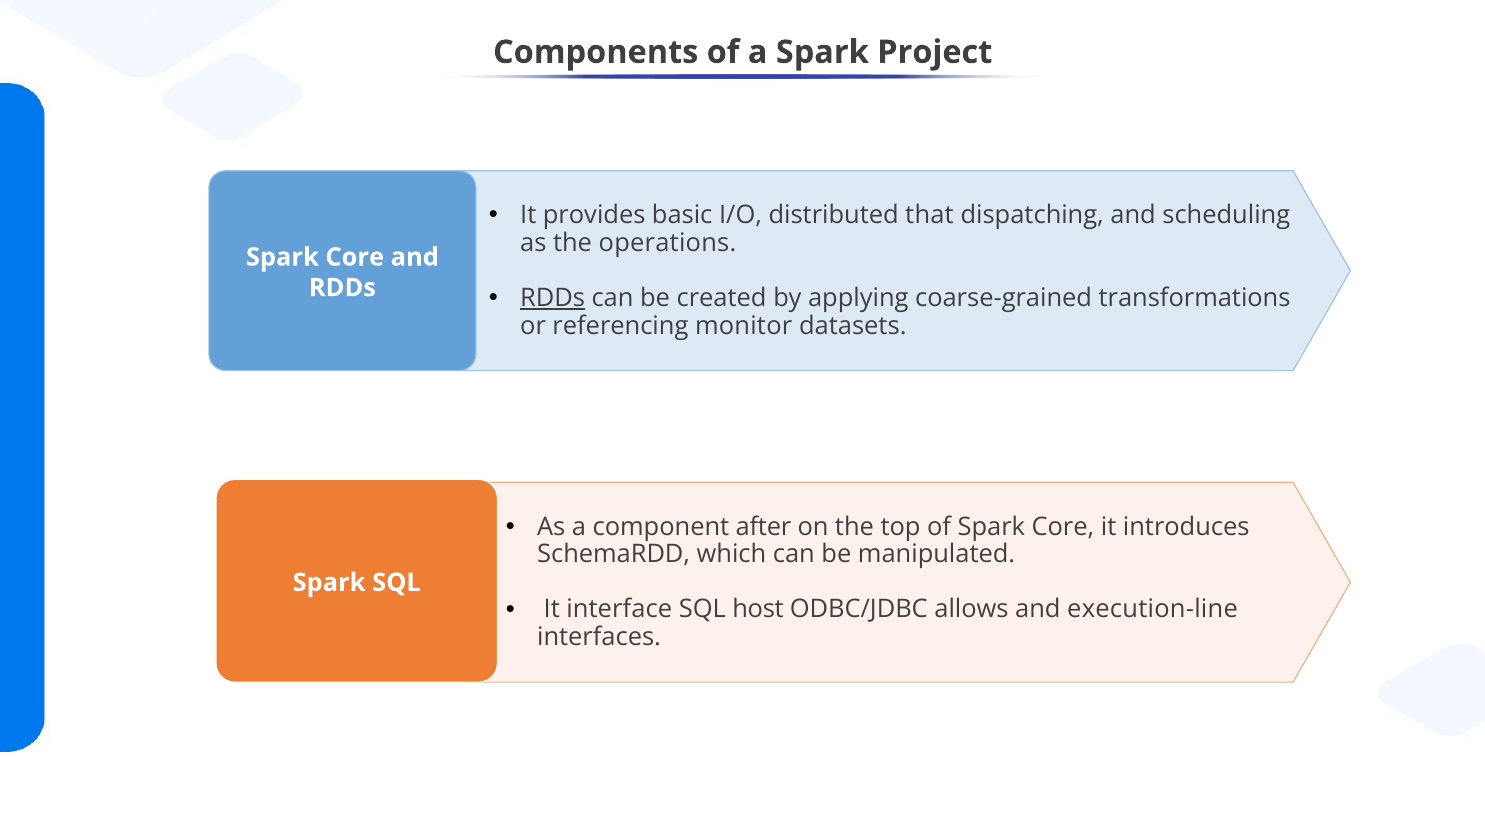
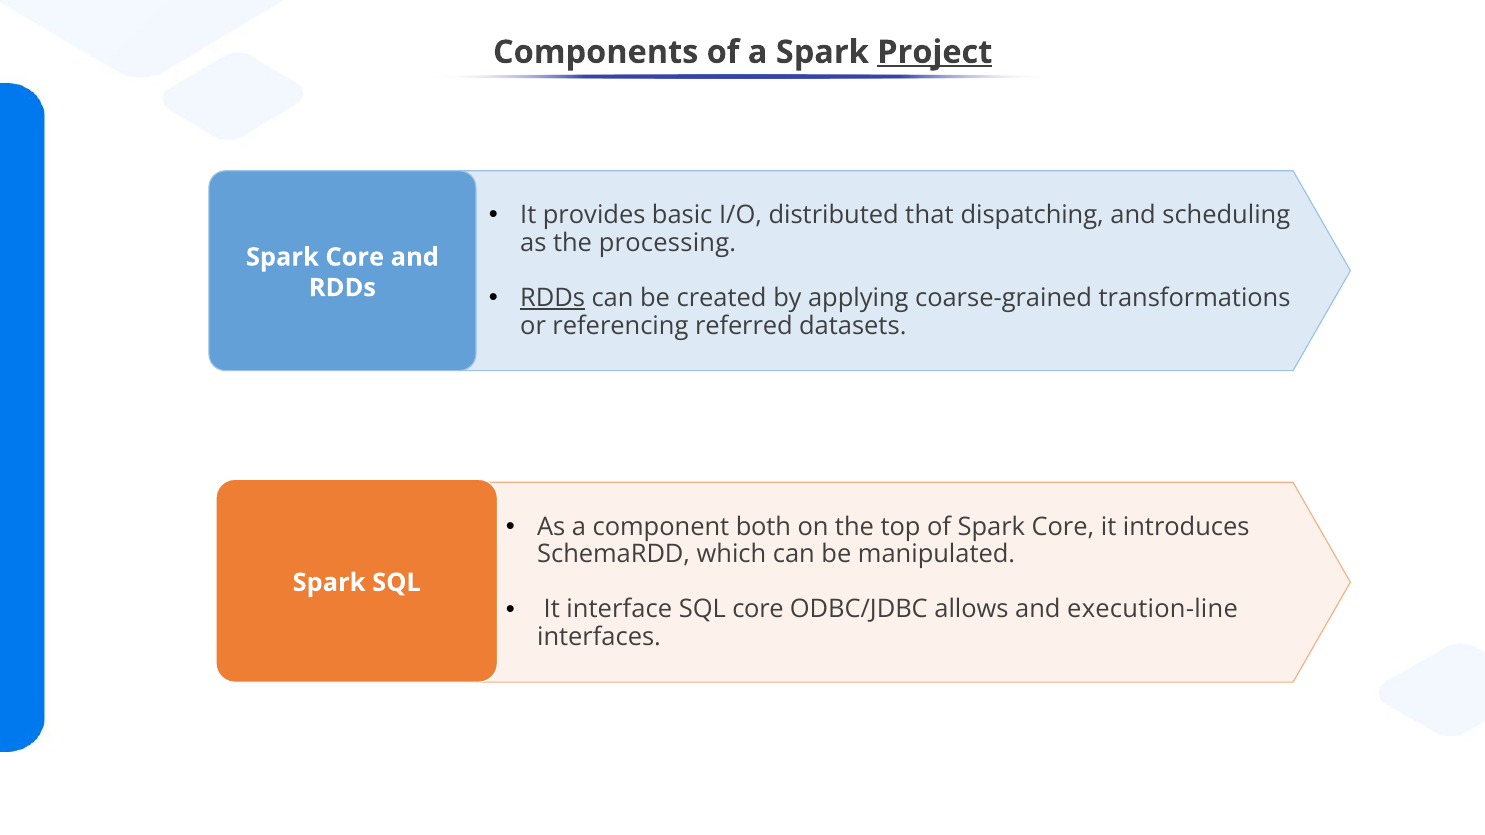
Project underline: none -> present
operations: operations -> processing
monitor: monitor -> referred
after: after -> both
SQL host: host -> core
